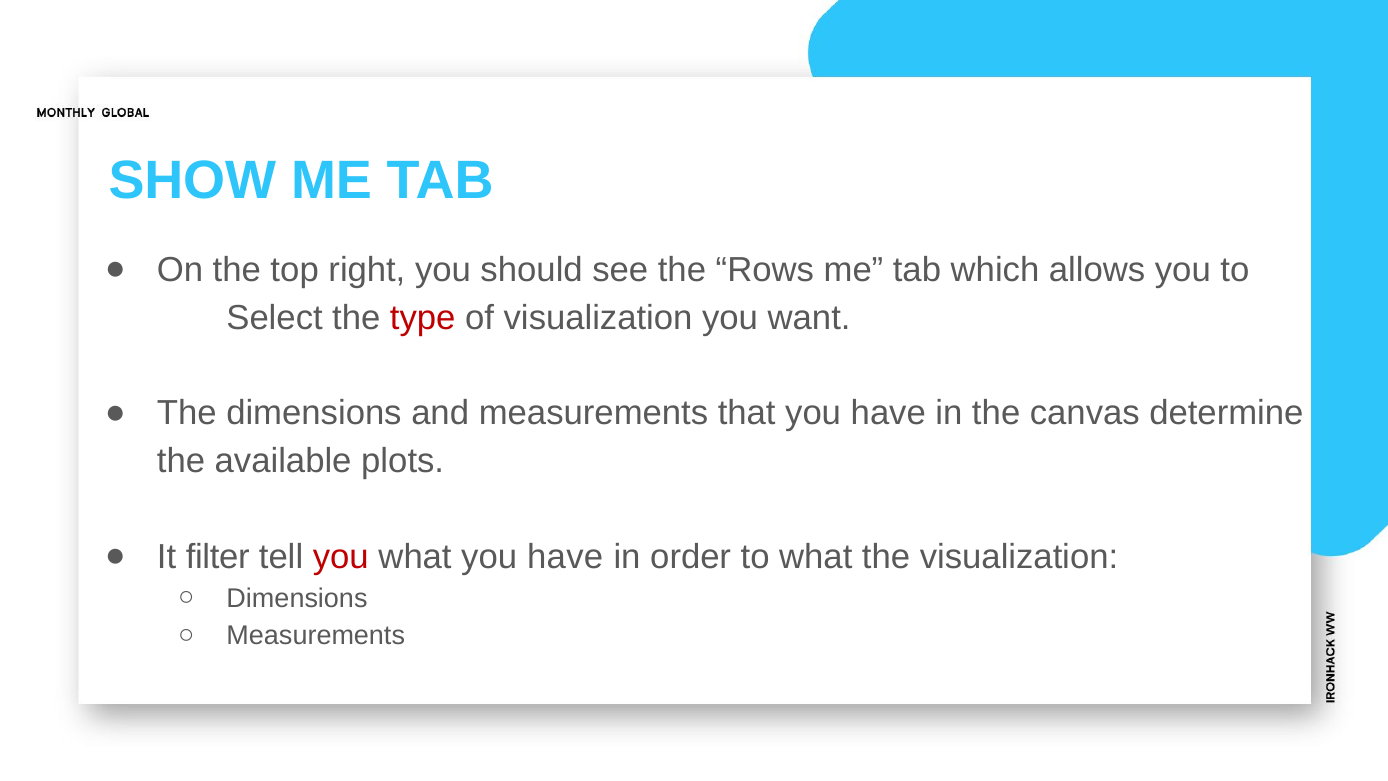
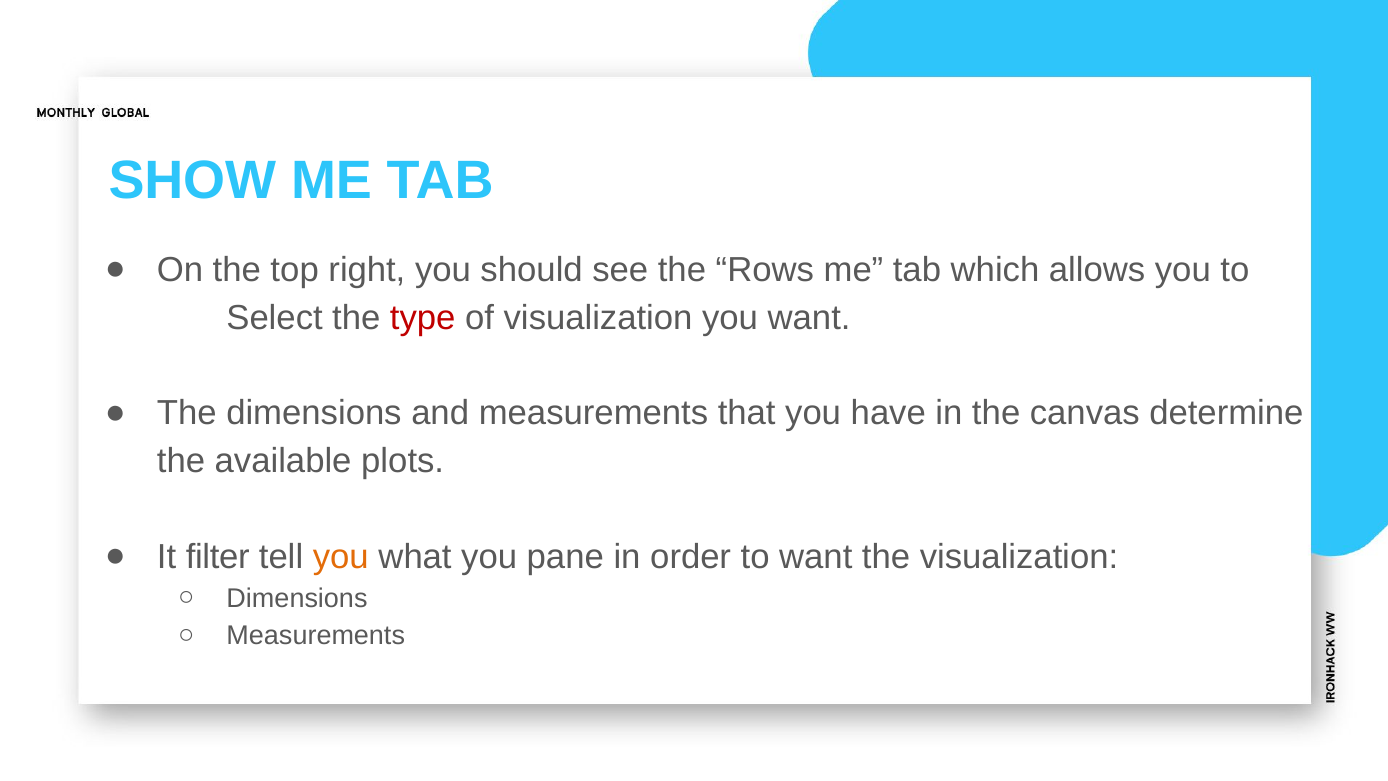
you at (341, 557) colour: red -> orange
what you have: have -> pane
to what: what -> want
